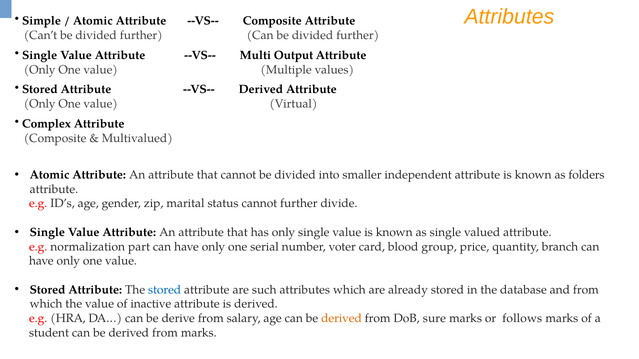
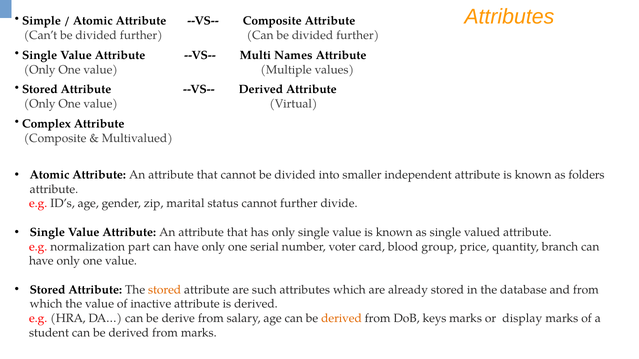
Output: Output -> Names
stored at (165, 290) colour: blue -> orange
sure: sure -> keys
follows: follows -> display
